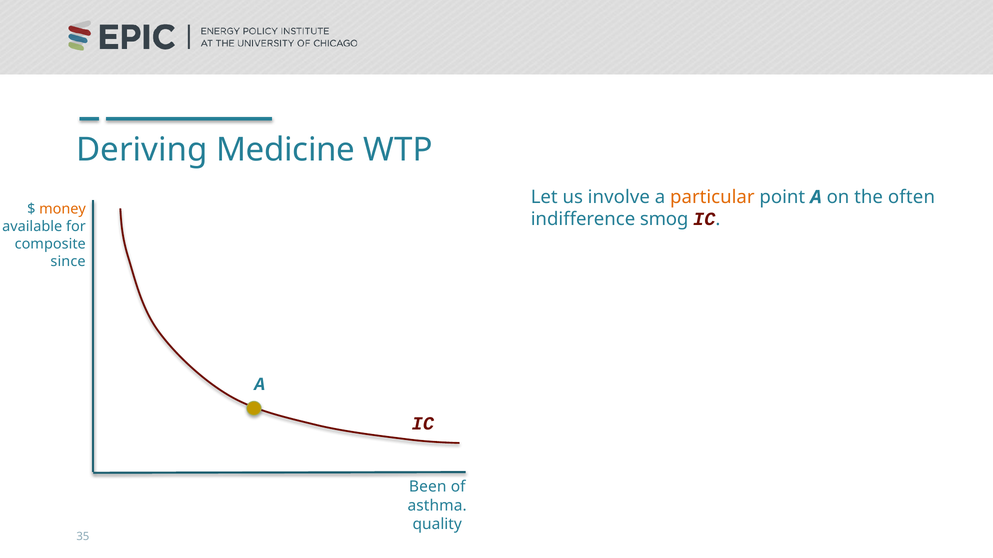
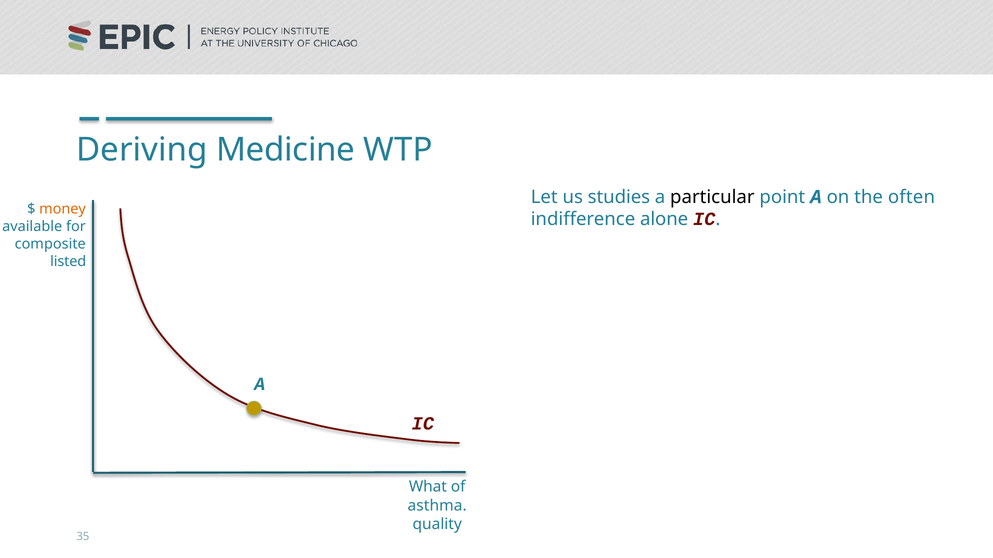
involve: involve -> studies
particular colour: orange -> black
smog: smog -> alone
since: since -> listed
Been: Been -> What
